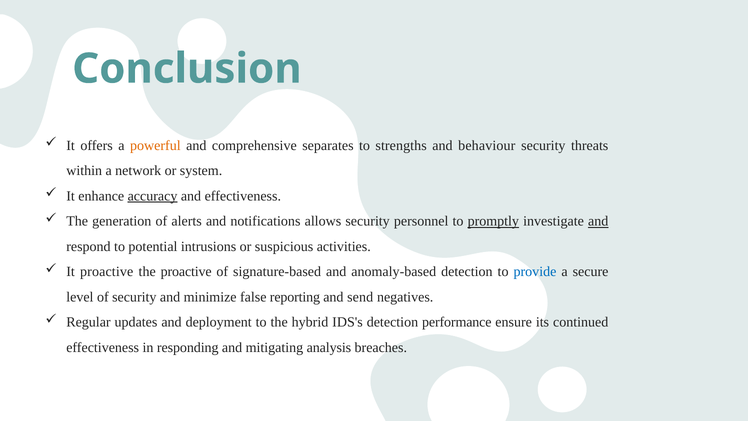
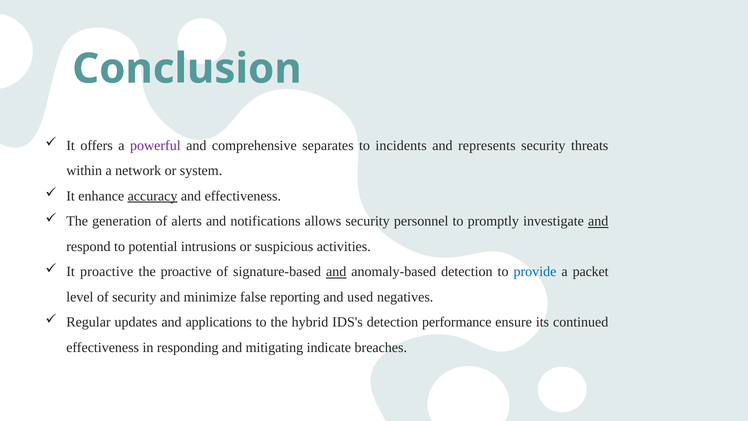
powerful colour: orange -> purple
strengths: strengths -> incidents
behaviour: behaviour -> represents
promptly underline: present -> none
and at (336, 272) underline: none -> present
secure: secure -> packet
send: send -> used
deployment: deployment -> applications
analysis: analysis -> indicate
